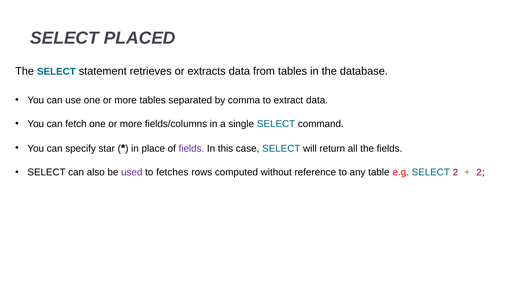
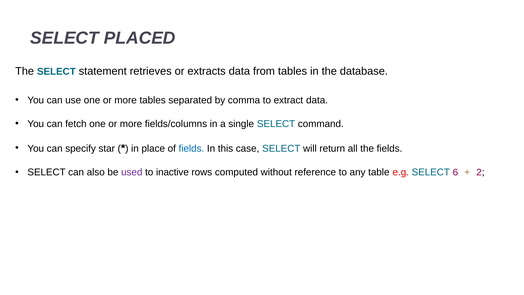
fields at (191, 148) colour: purple -> blue
fetches: fetches -> inactive
SELECT 2: 2 -> 6
